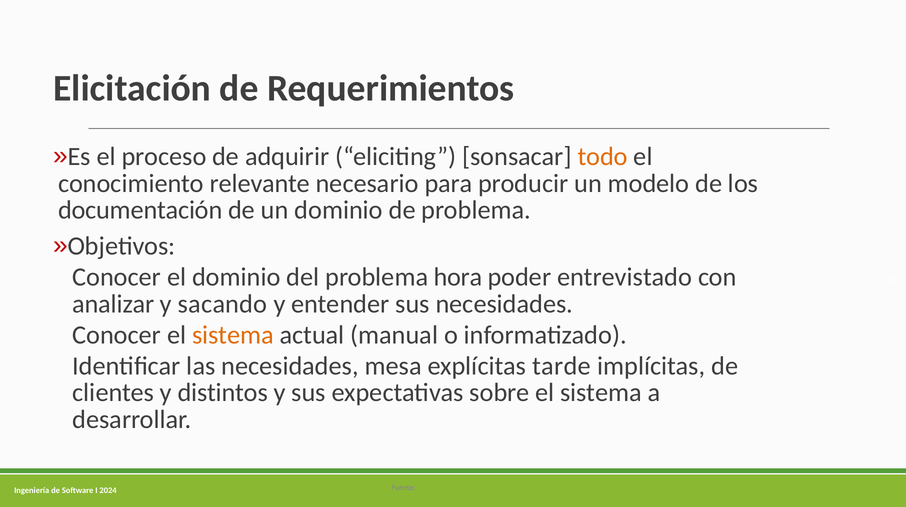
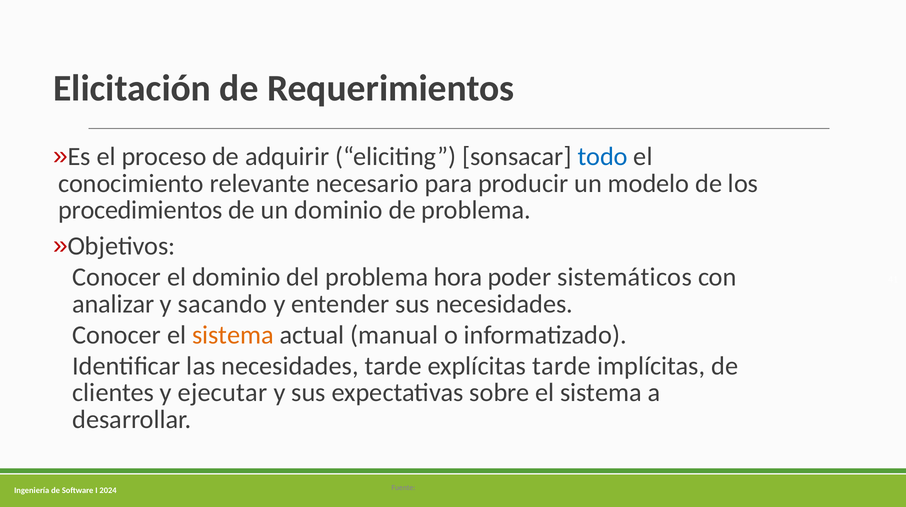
todo colour: orange -> blue
documentación: documentación -> procedimientos
entrevistado: entrevistado -> sistemáticos
necesidades mesa: mesa -> tarde
distintos: distintos -> ejecutar
